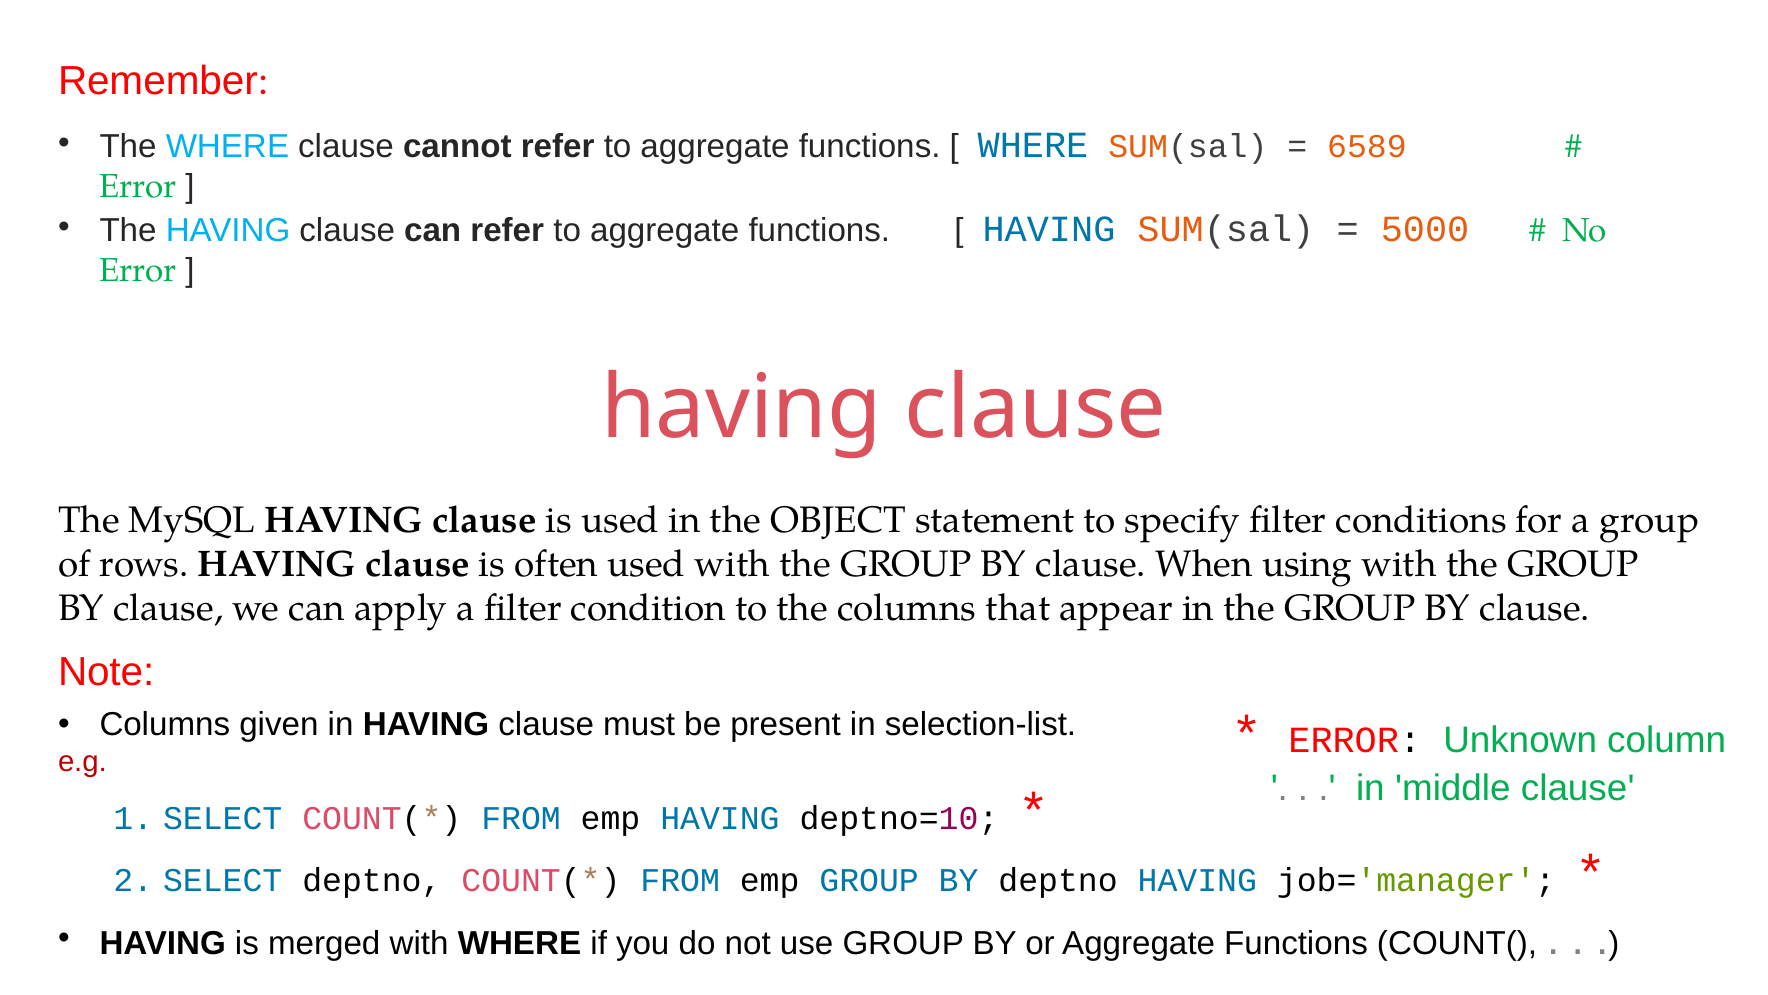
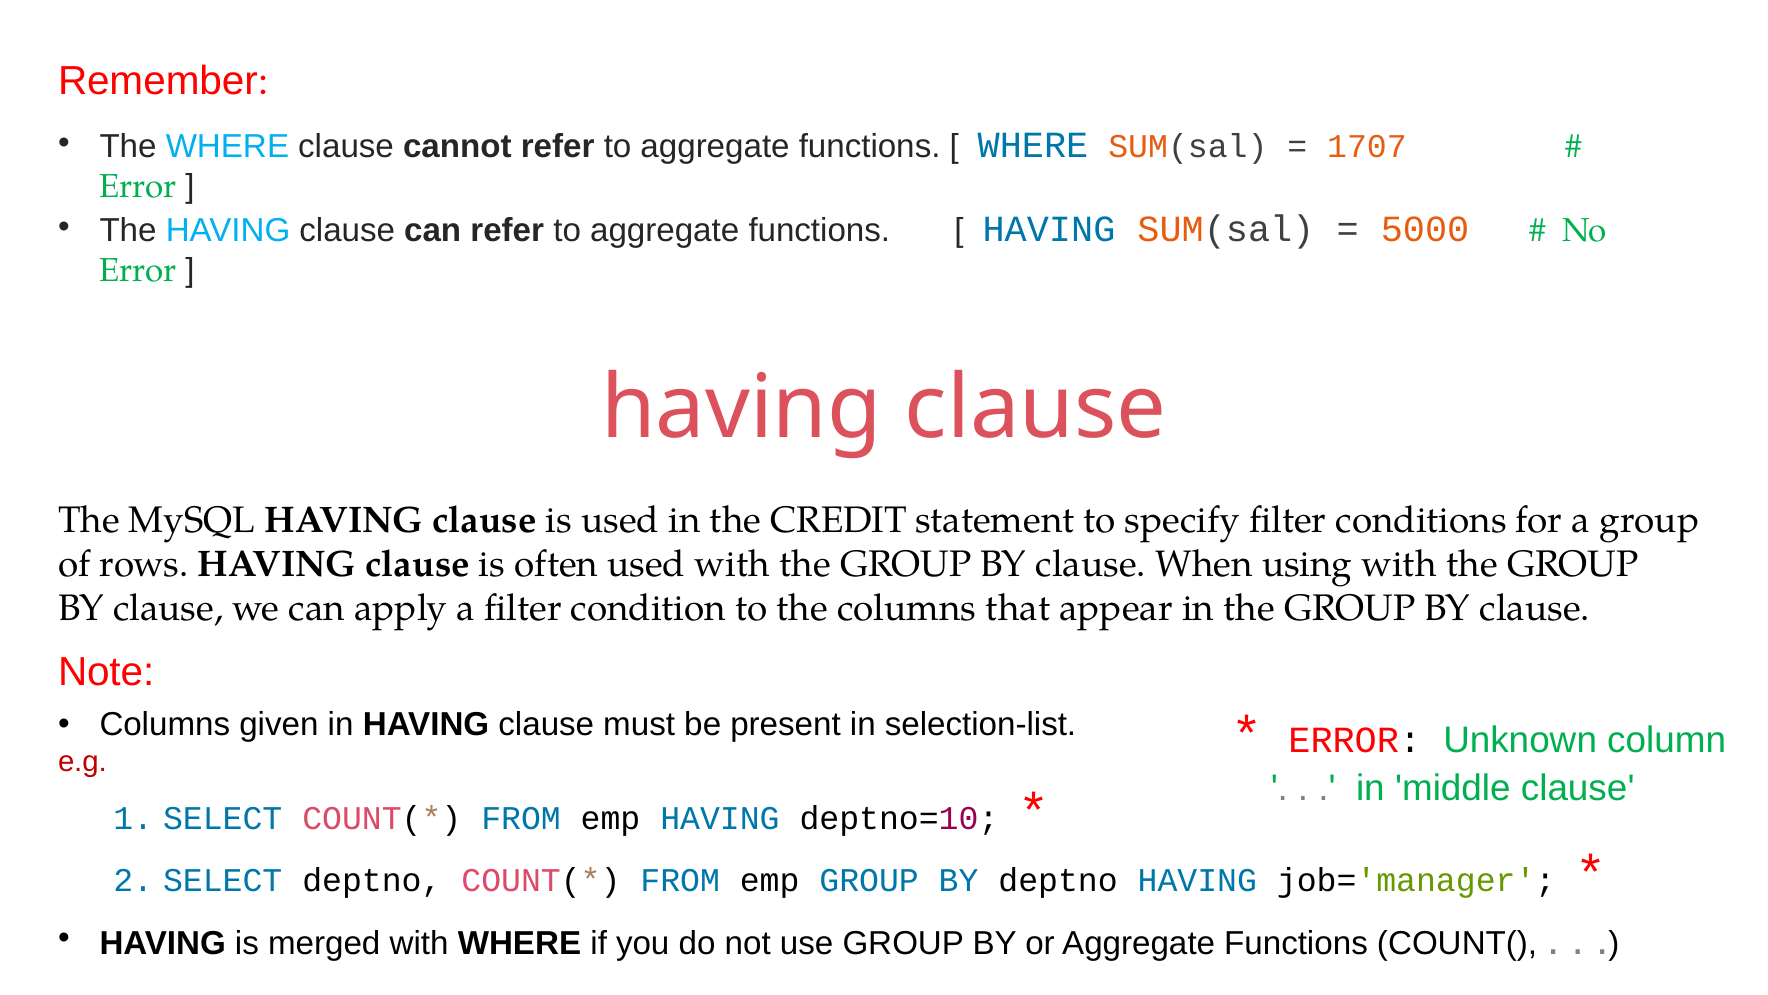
6589: 6589 -> 1707
OBJECT: OBJECT -> CREDIT
